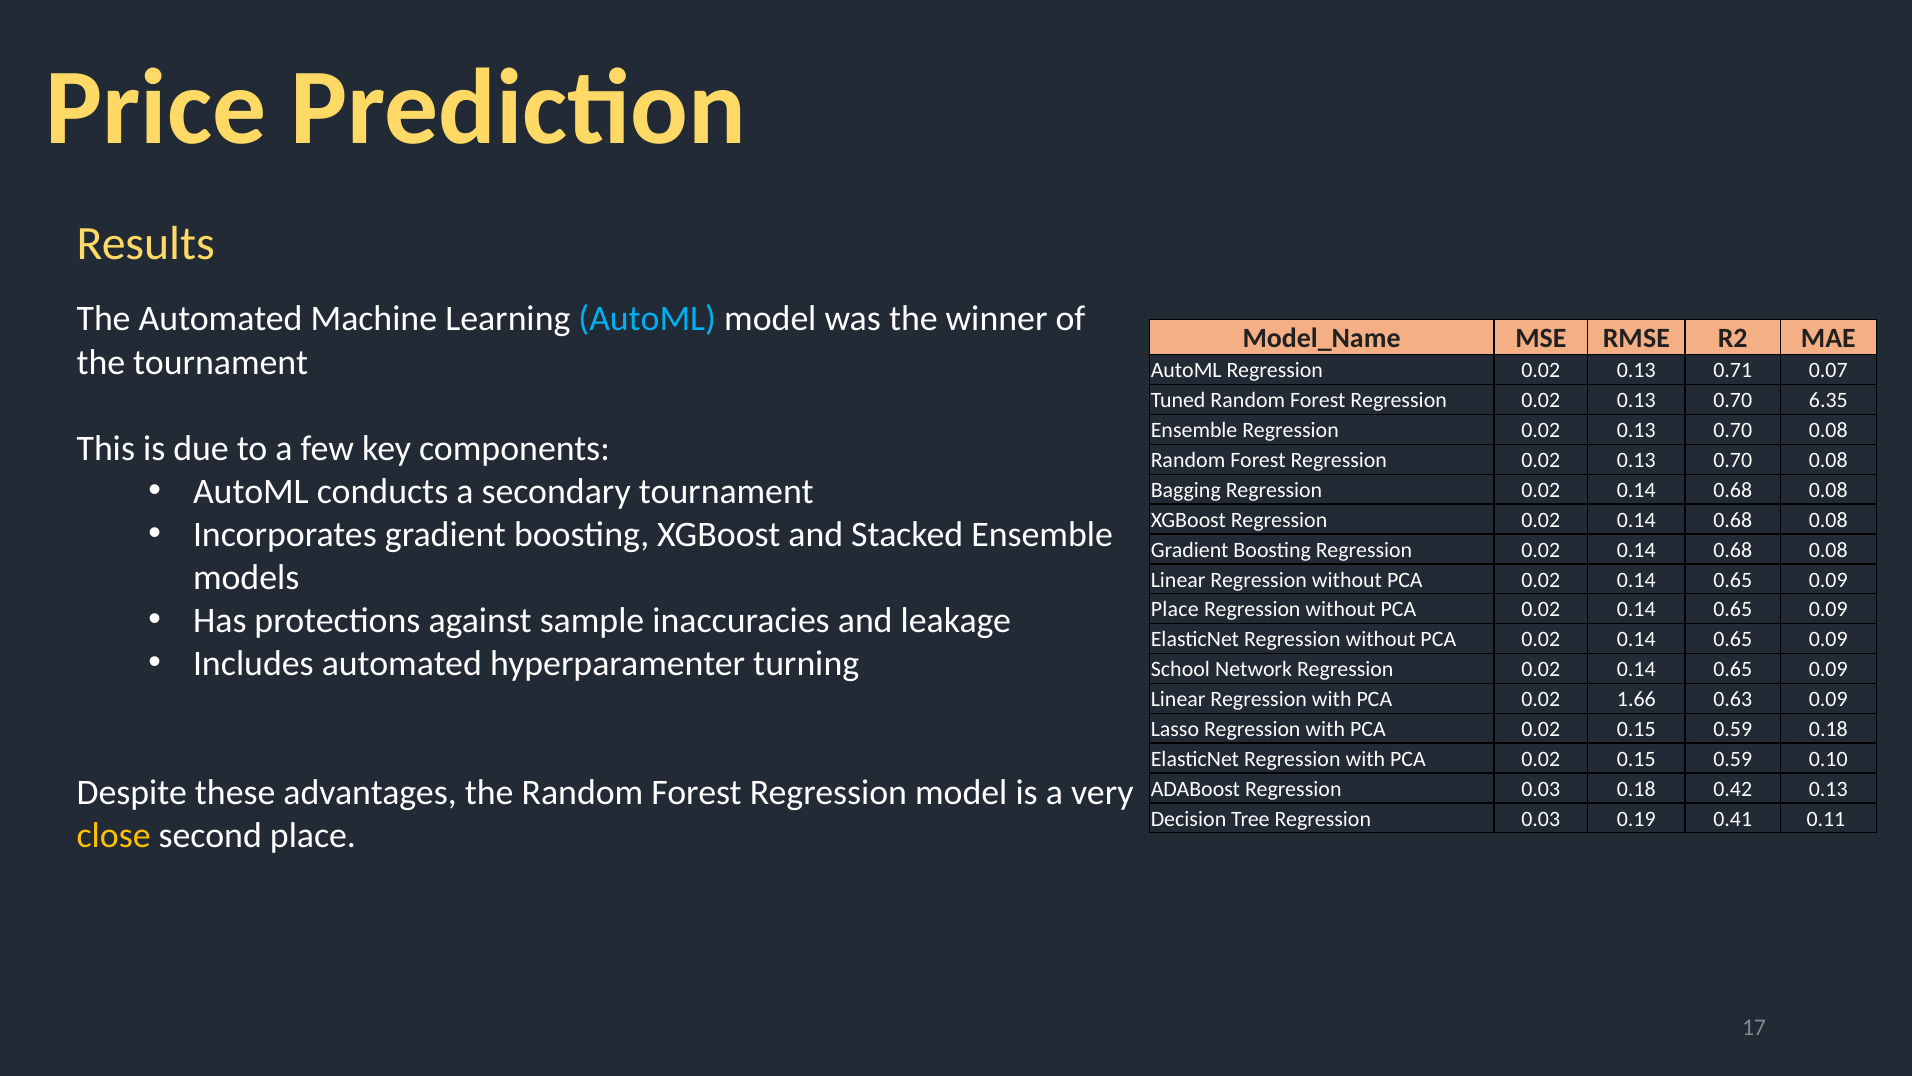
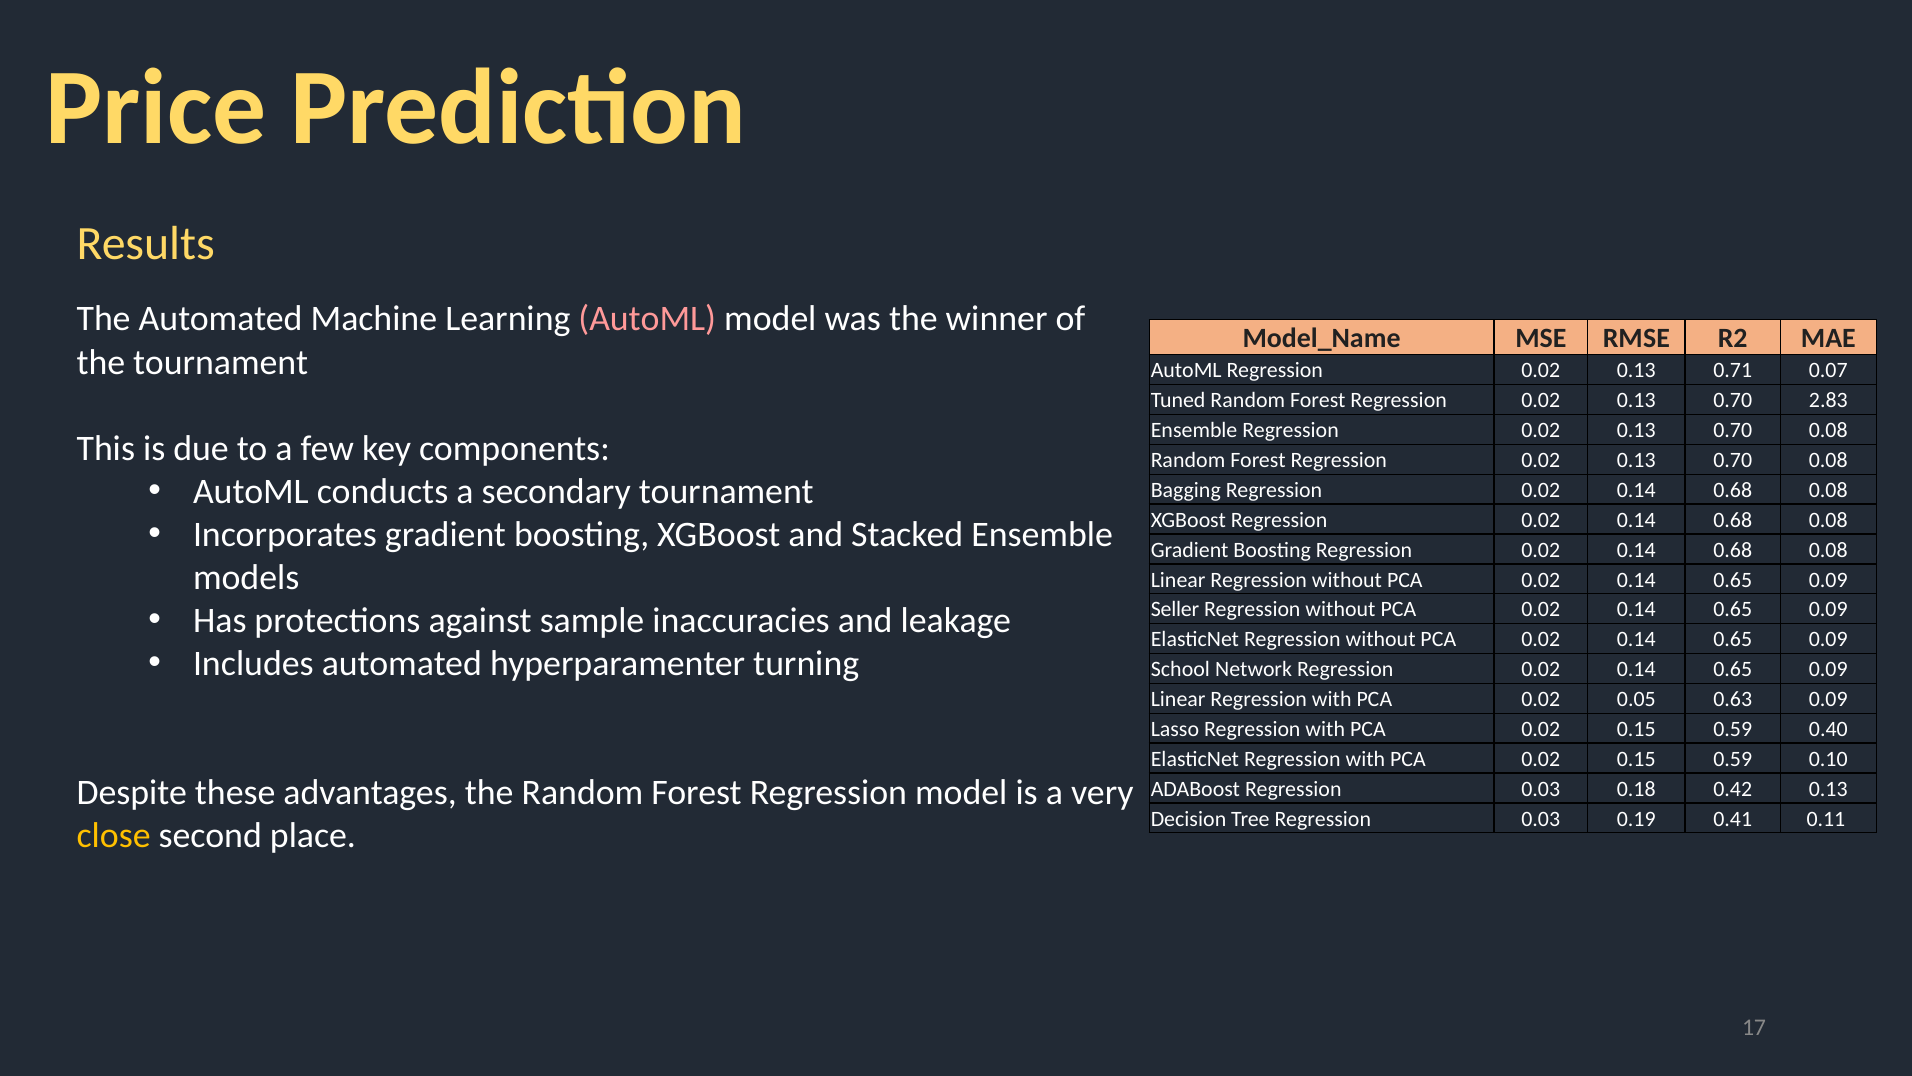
AutoML at (647, 319) colour: light blue -> pink
6.35: 6.35 -> 2.83
Place at (1175, 609): Place -> Seller
1.66: 1.66 -> 0.05
0.59 0.18: 0.18 -> 0.40
